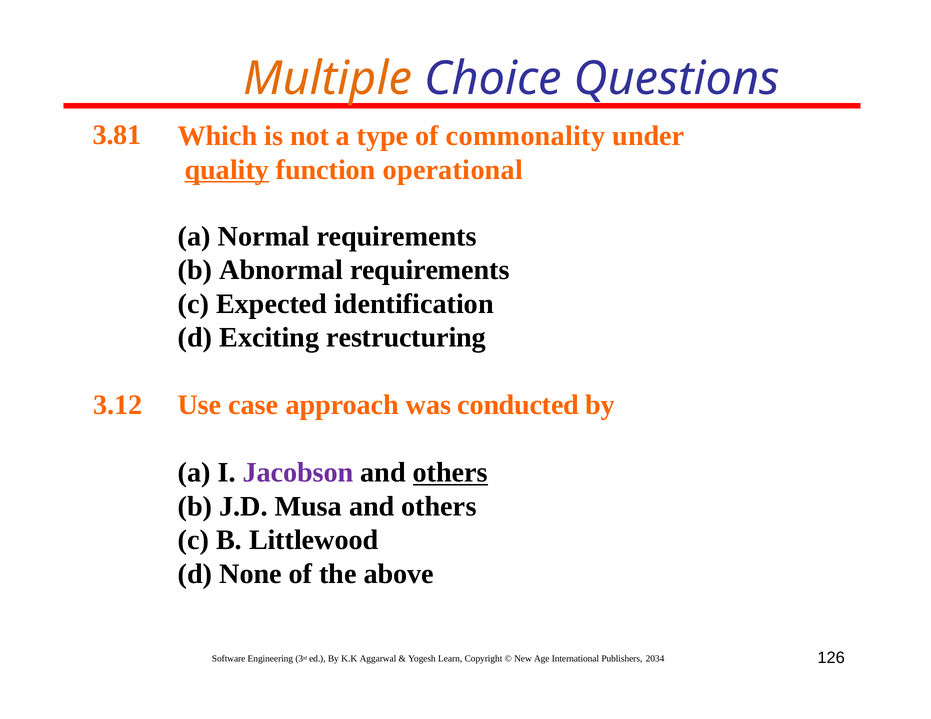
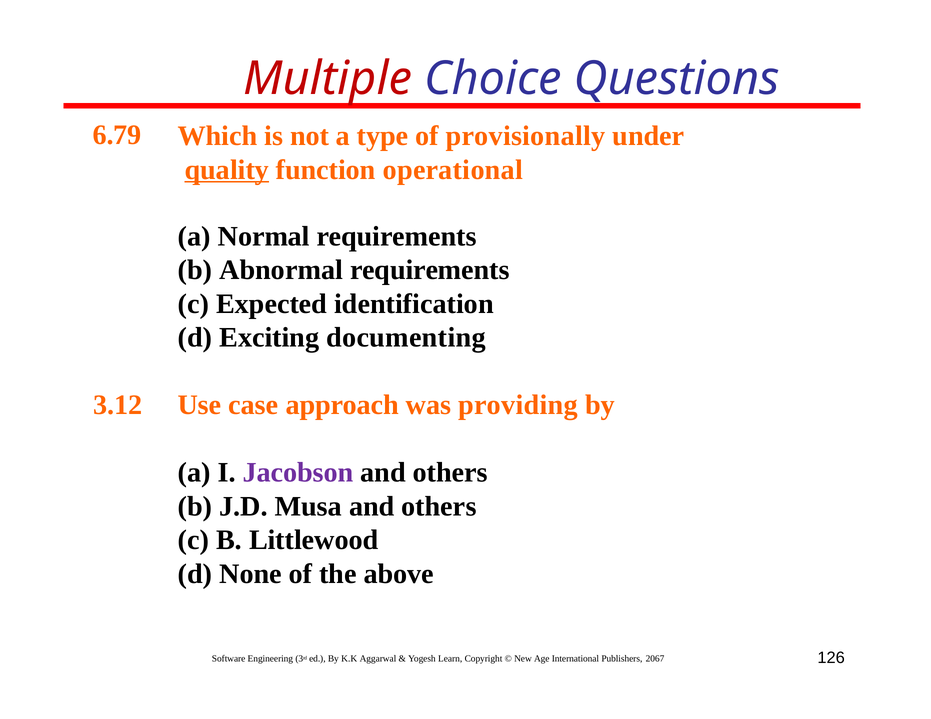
Multiple colour: orange -> red
3.81: 3.81 -> 6.79
commonality: commonality -> provisionally
restructuring: restructuring -> documenting
conducted: conducted -> providing
others at (450, 473) underline: present -> none
2034: 2034 -> 2067
